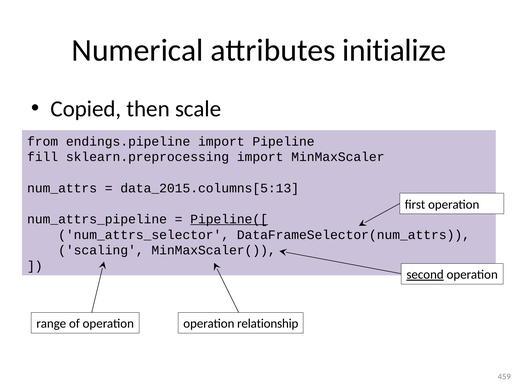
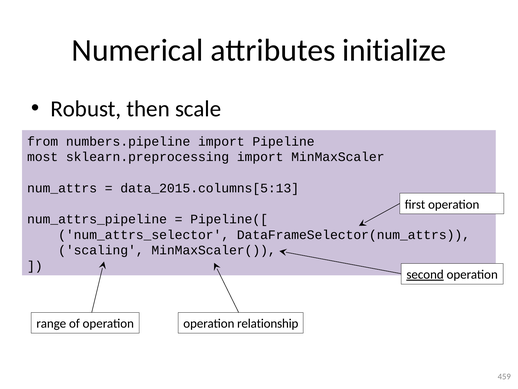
Copied: Copied -> Robust
endings.pipeline: endings.pipeline -> numbers.pipeline
fill: fill -> most
Pipeline([ underline: present -> none
